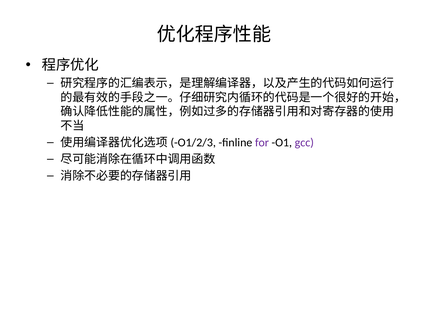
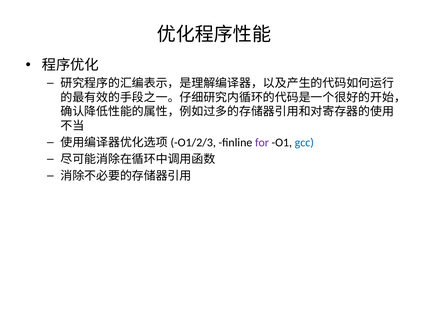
gcc colour: purple -> blue
